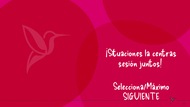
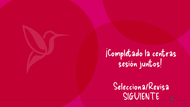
¡Situaciones: ¡Situaciones -> ¡Completado
Selecciona/Máximo: Selecciona/Máximo -> Selecciona/Revisa
